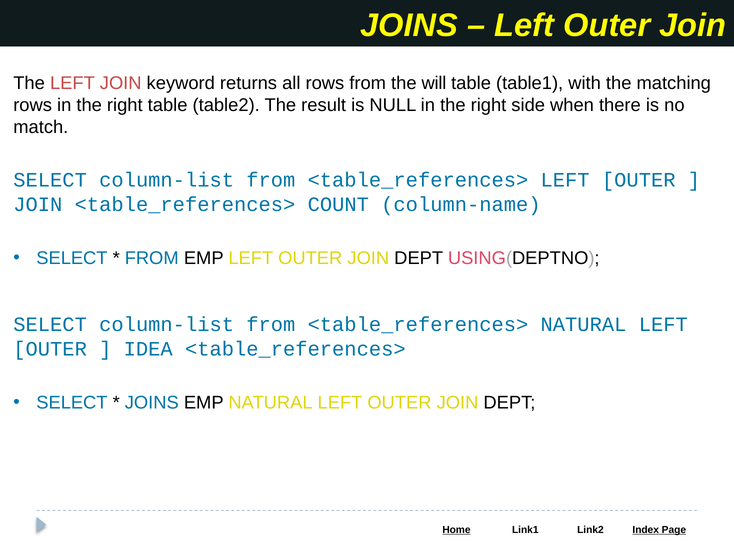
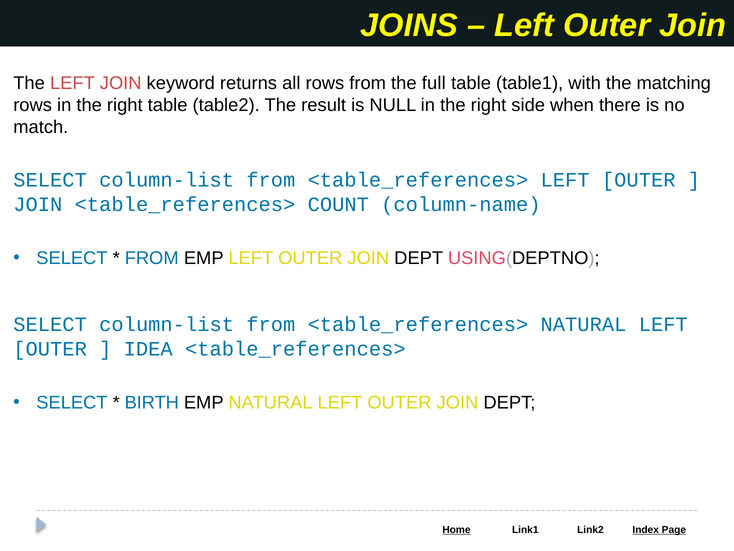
will: will -> full
JOINS at (152, 402): JOINS -> BIRTH
